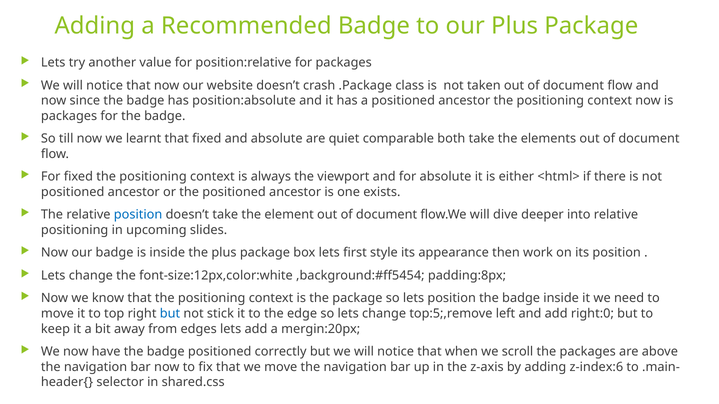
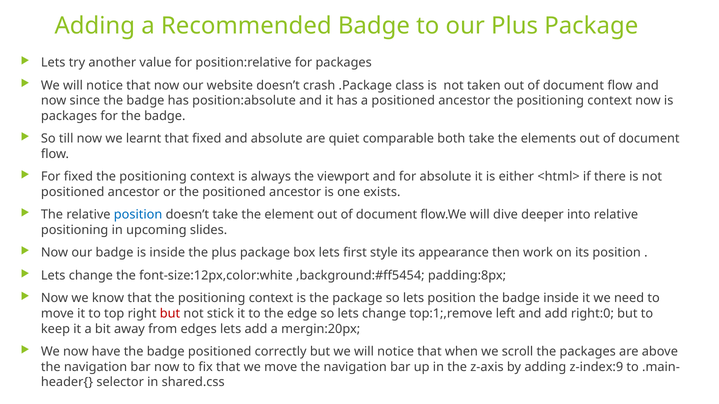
but at (170, 314) colour: blue -> red
top:5;,remove: top:5;,remove -> top:1;,remove
z-index:6: z-index:6 -> z-index:9
